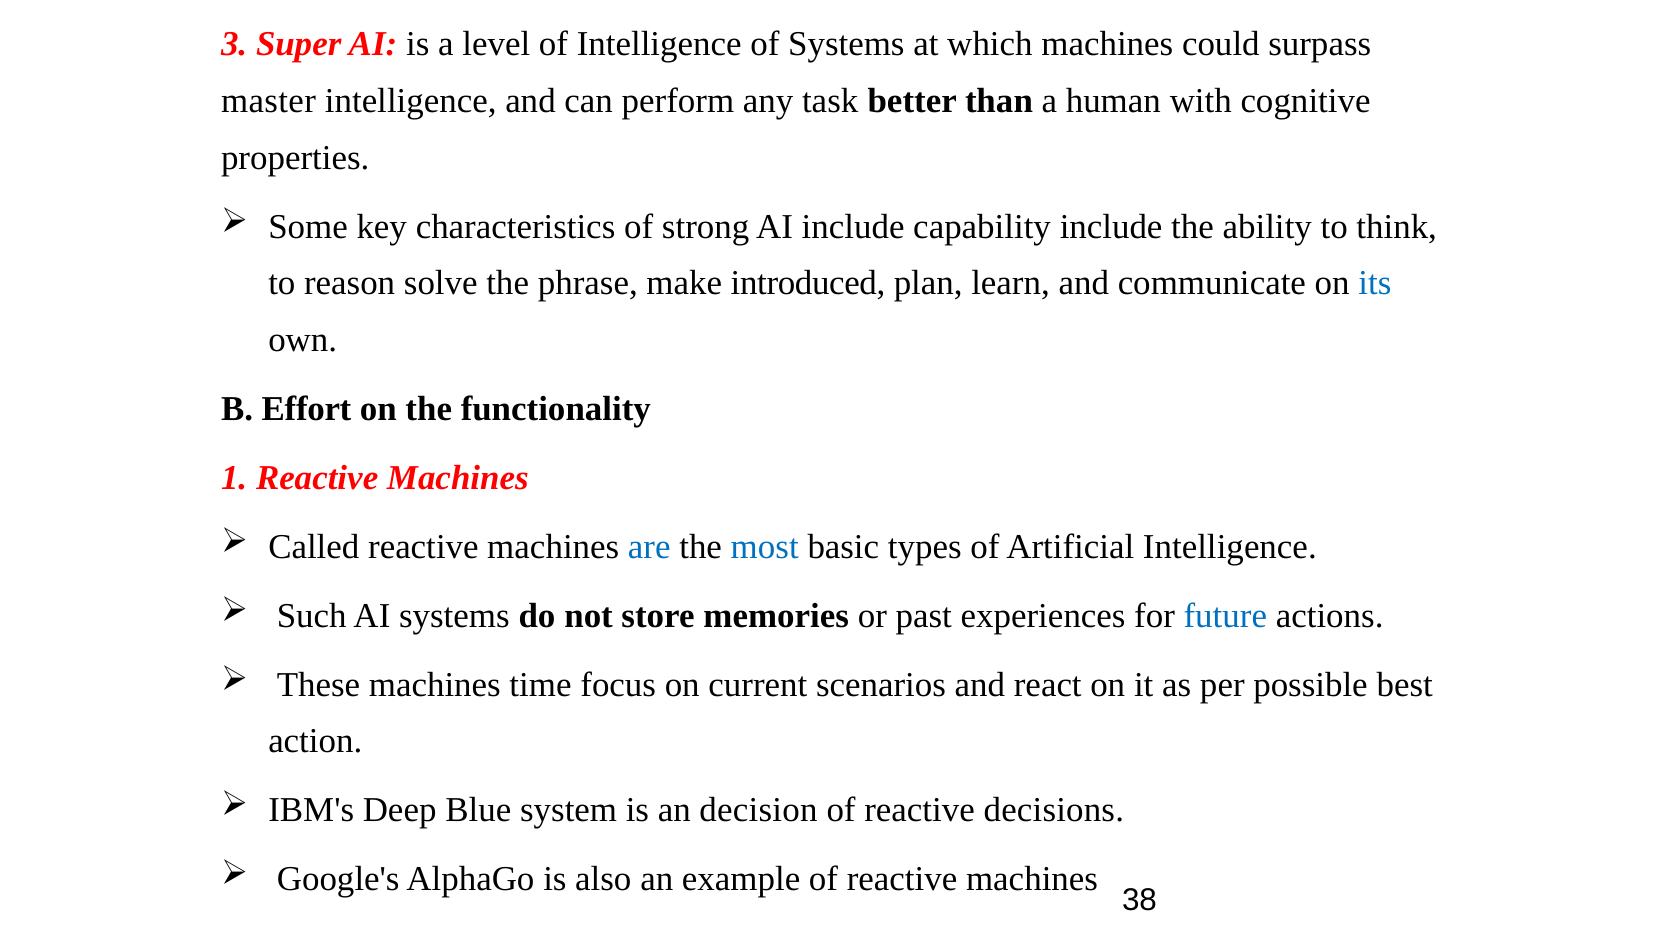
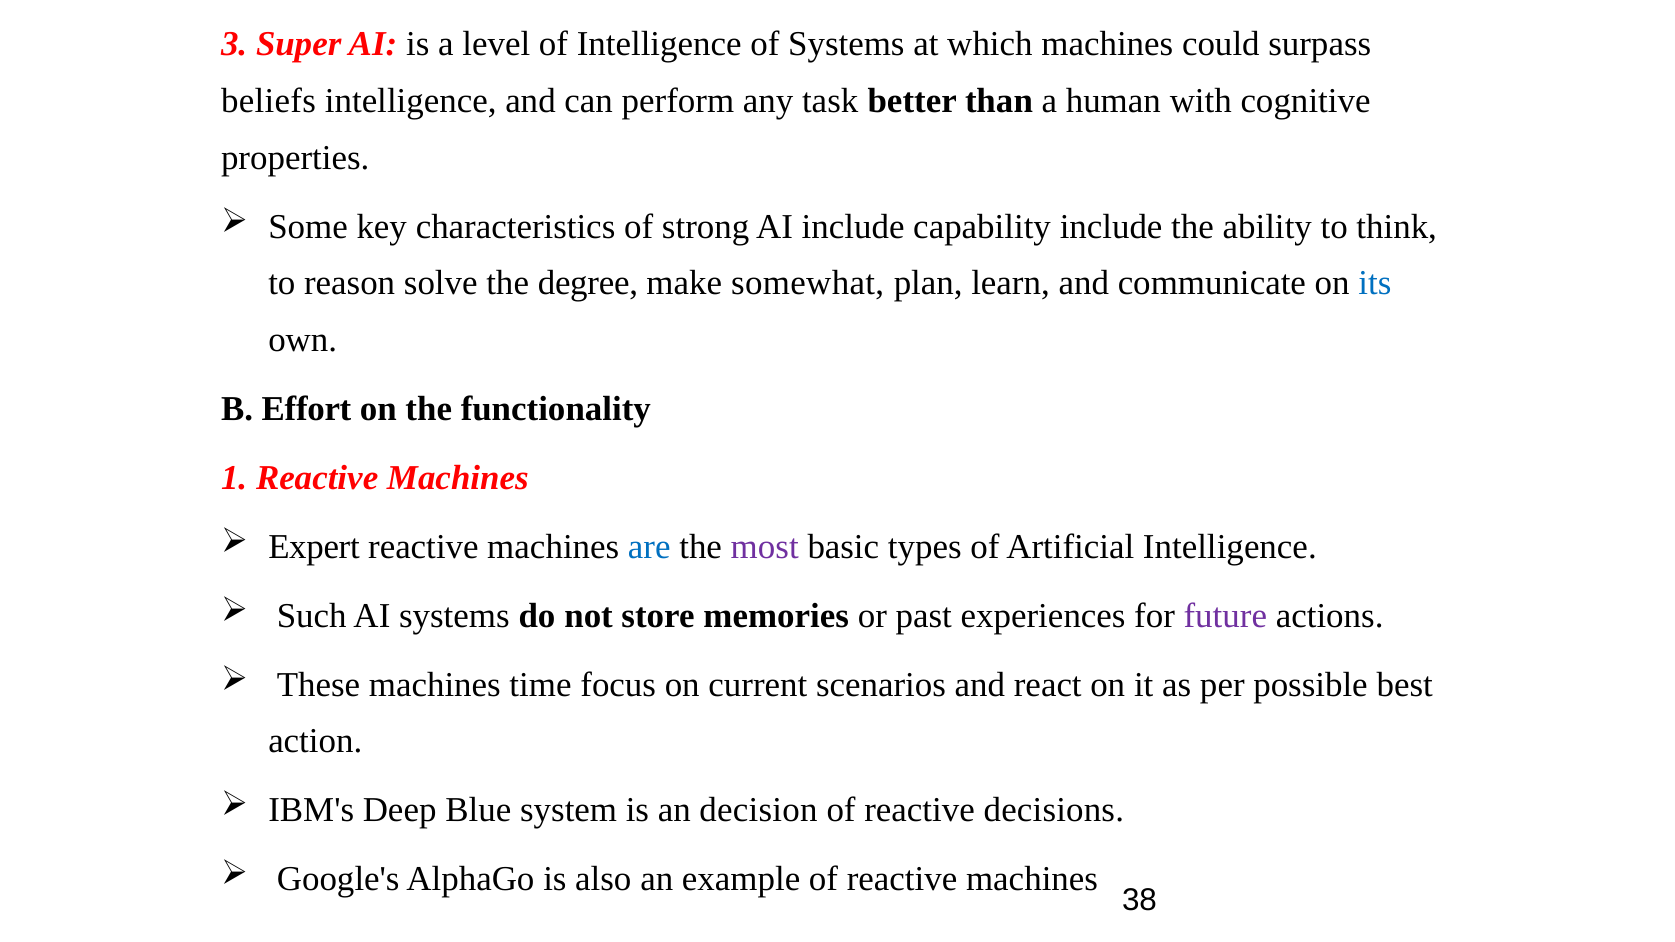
master: master -> beliefs
phrase: phrase -> degree
introduced: introduced -> somewhat
Called: Called -> Expert
most colour: blue -> purple
future colour: blue -> purple
